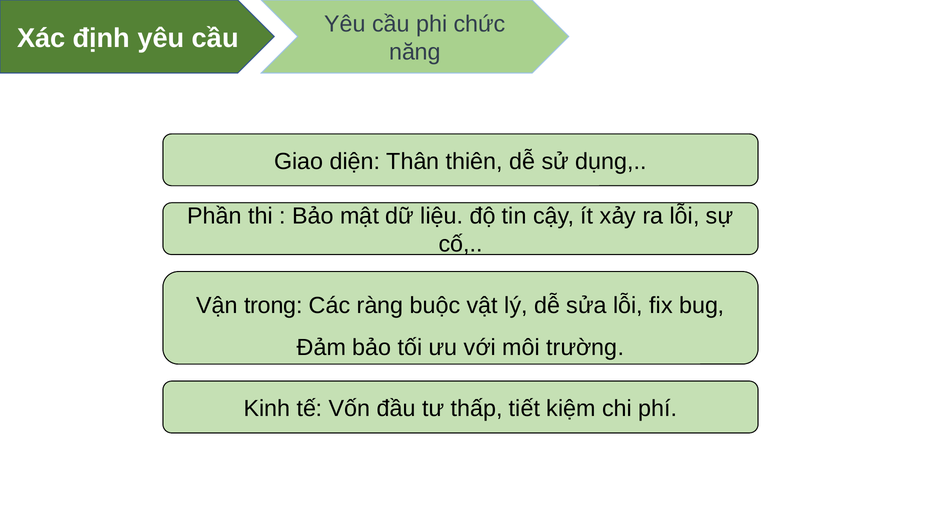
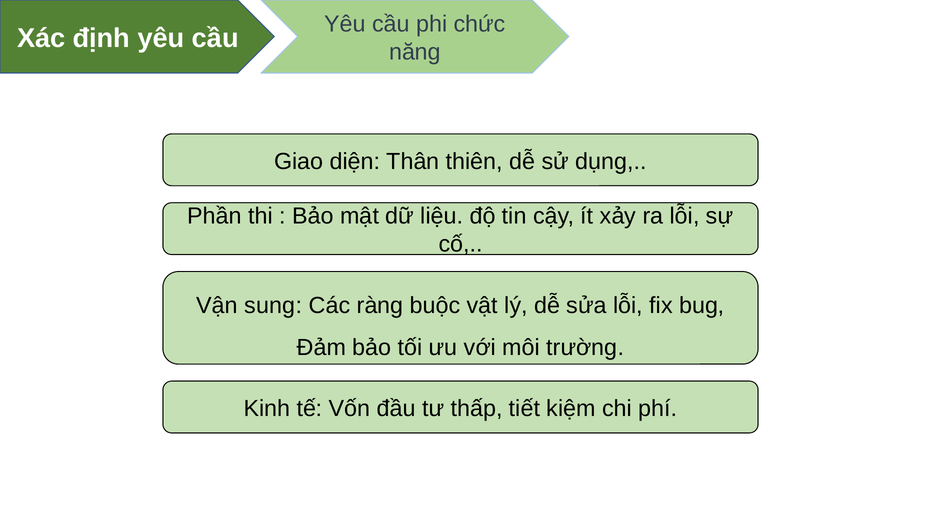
trong: trong -> sung
